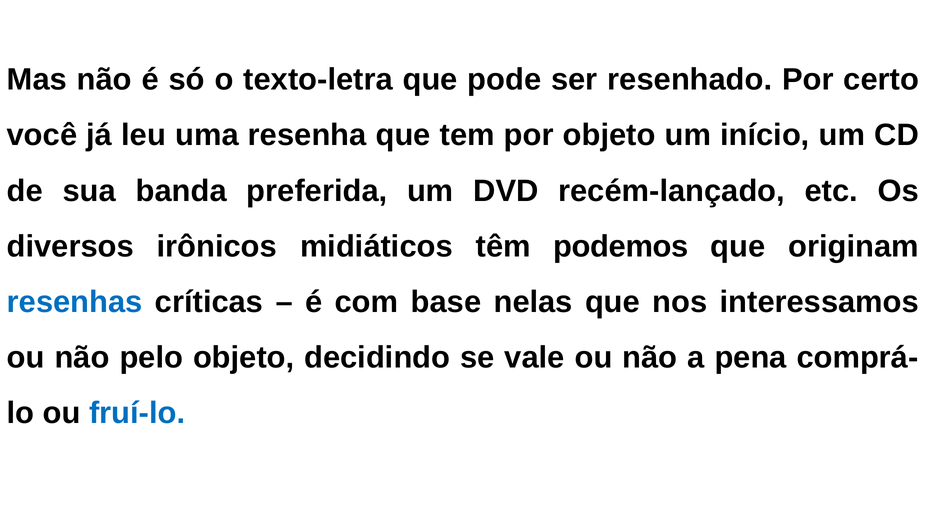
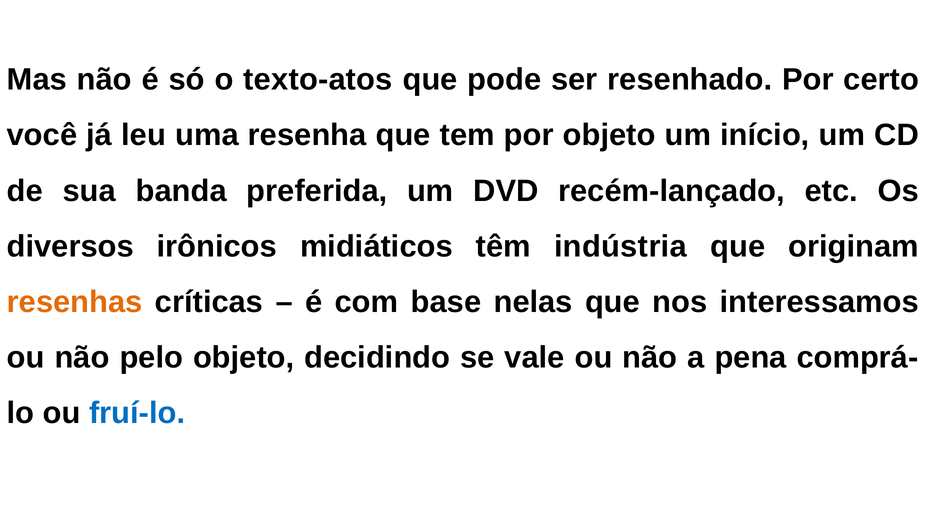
texto-letra: texto-letra -> texto-atos
podemos: podemos -> indústria
resenhas colour: blue -> orange
